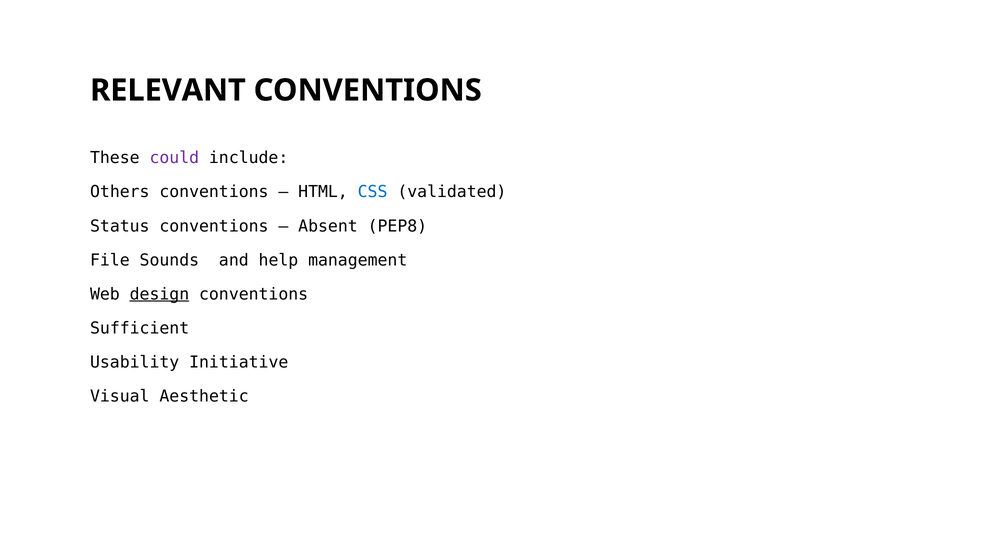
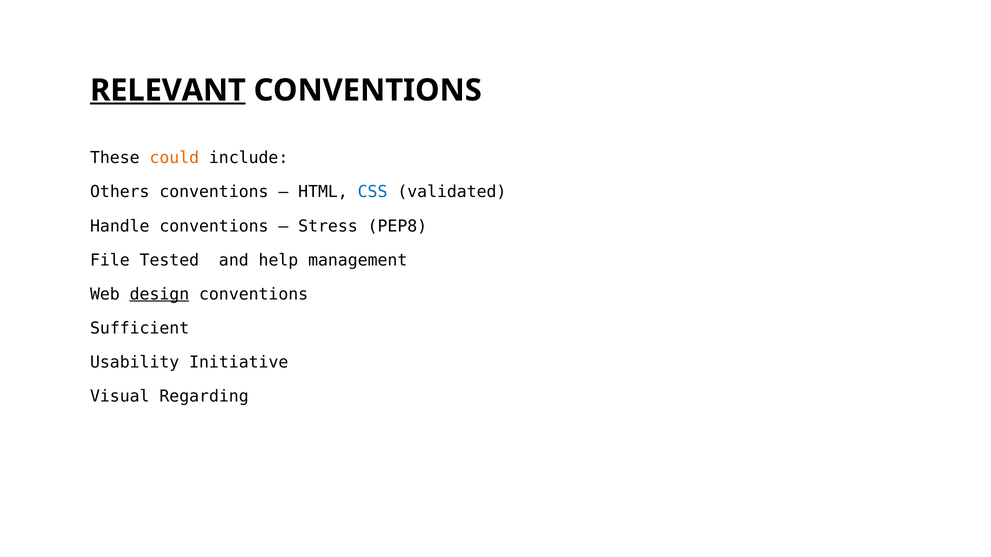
RELEVANT underline: none -> present
could colour: purple -> orange
Status: Status -> Handle
Absent: Absent -> Stress
Sounds: Sounds -> Tested
Aesthetic: Aesthetic -> Regarding
